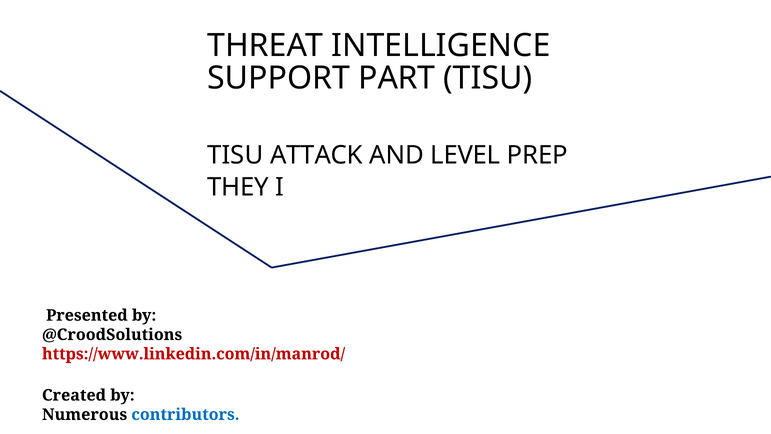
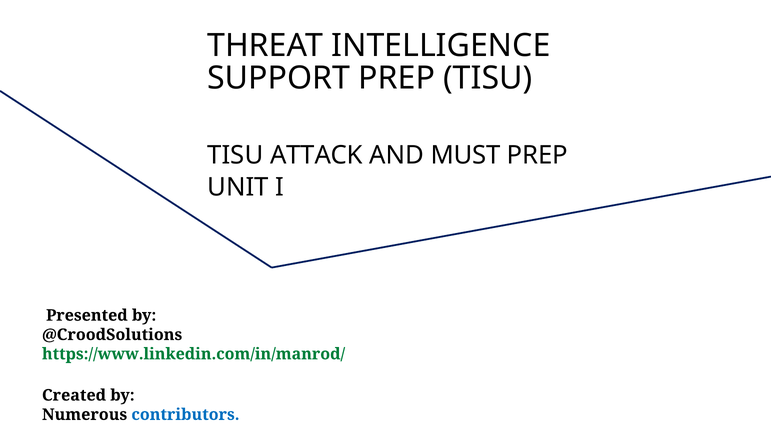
SUPPORT PART: PART -> PREP
LEVEL: LEVEL -> MUST
THEY: THEY -> UNIT
https://www.linkedin.com/in/manrod/ colour: red -> green
